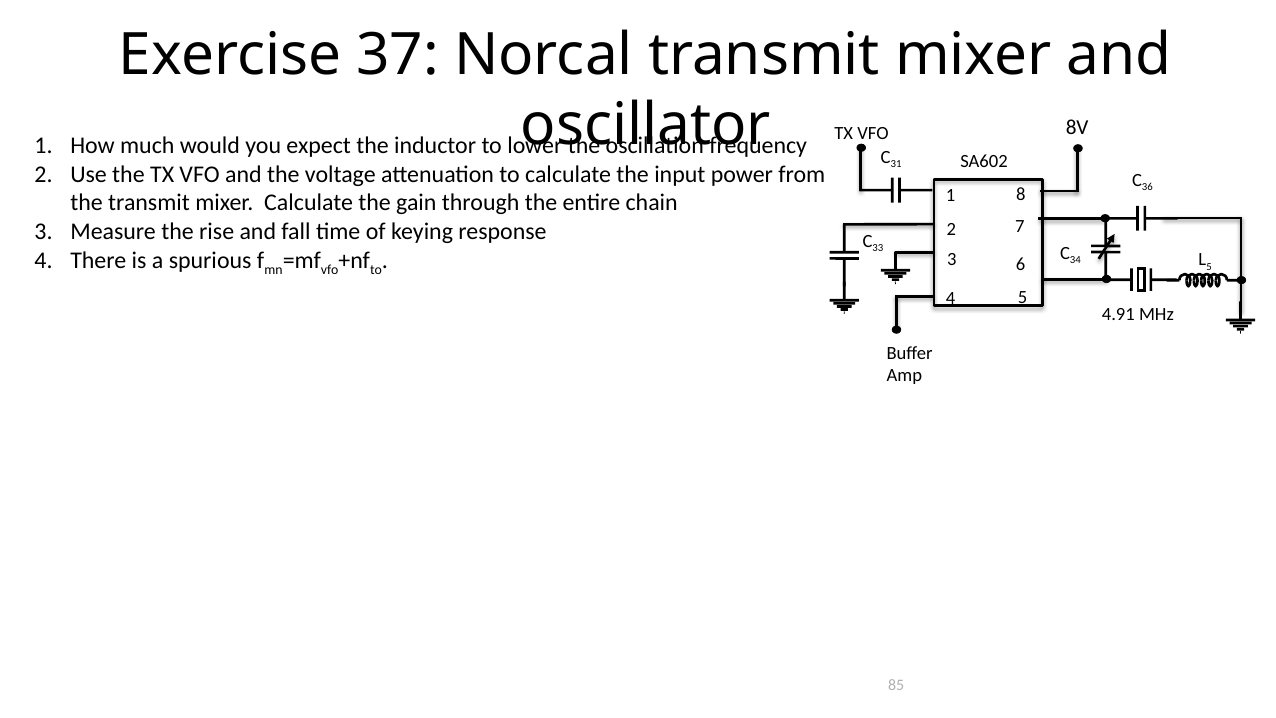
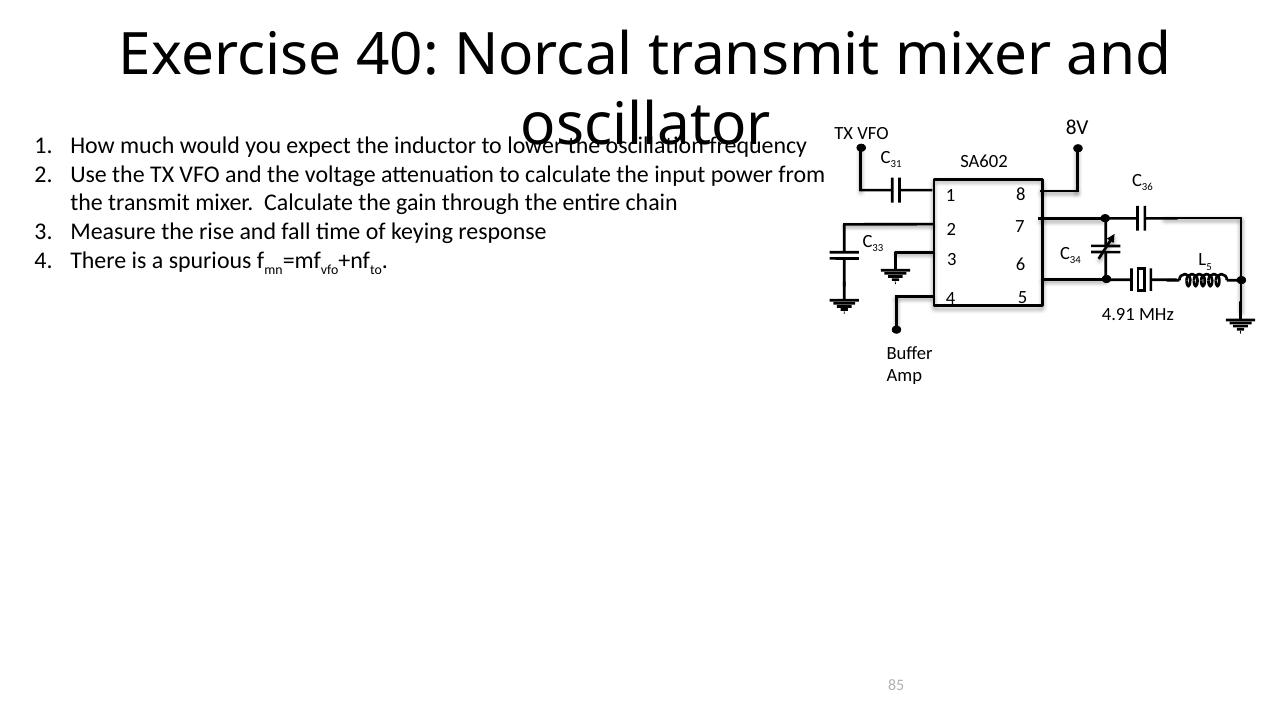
37: 37 -> 40
